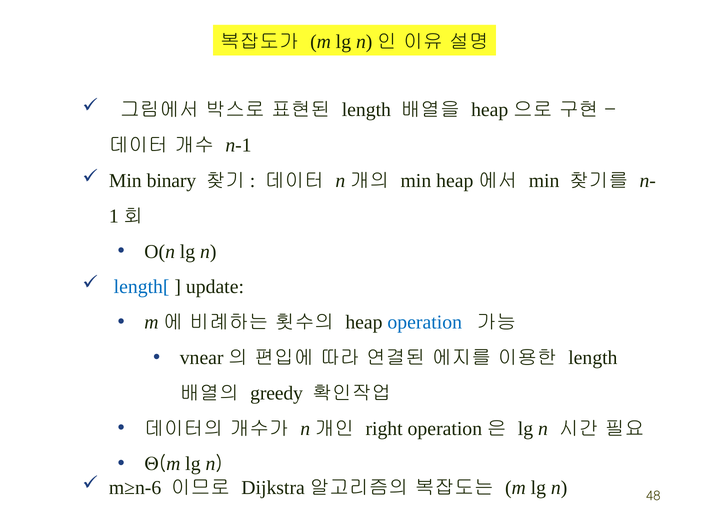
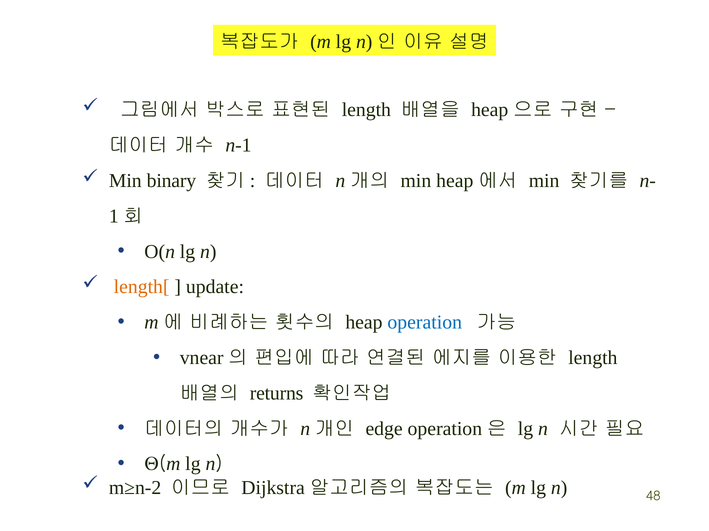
length[ colour: blue -> orange
greedy: greedy -> returns
right: right -> edge
m≥n-6: m≥n-6 -> m≥n-2
